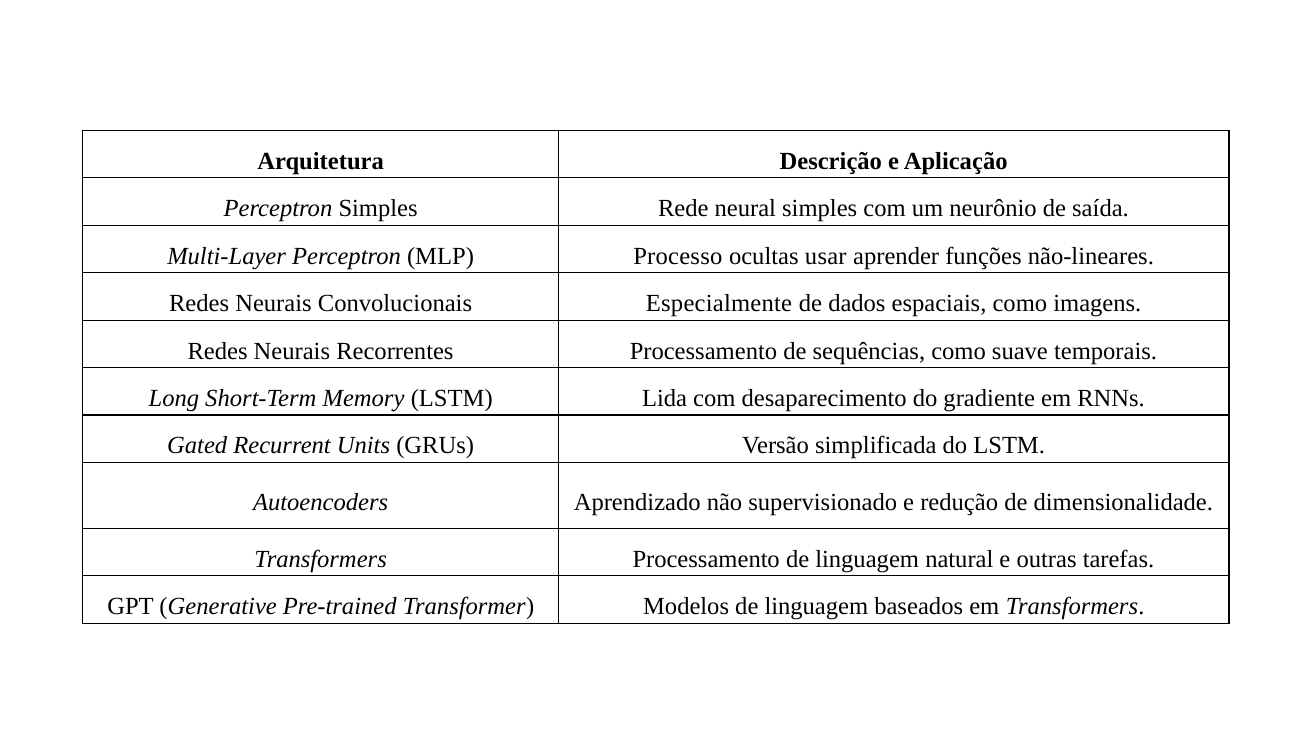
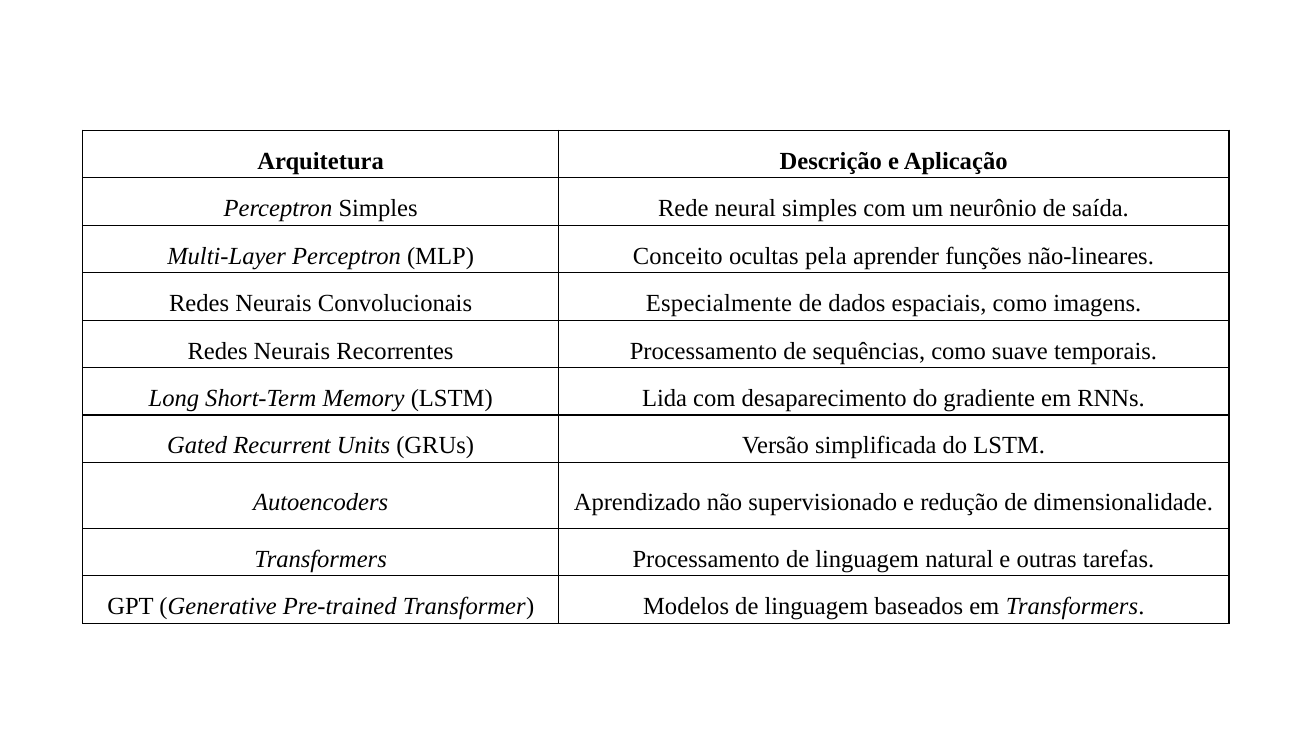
Processo: Processo -> Conceito
usar: usar -> pela
